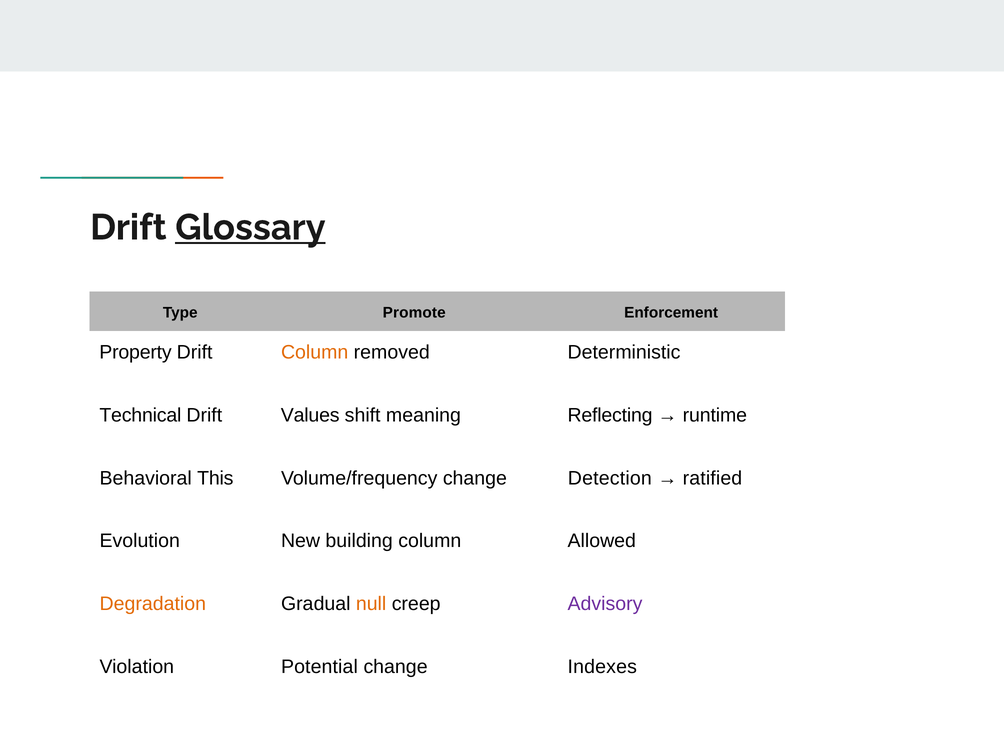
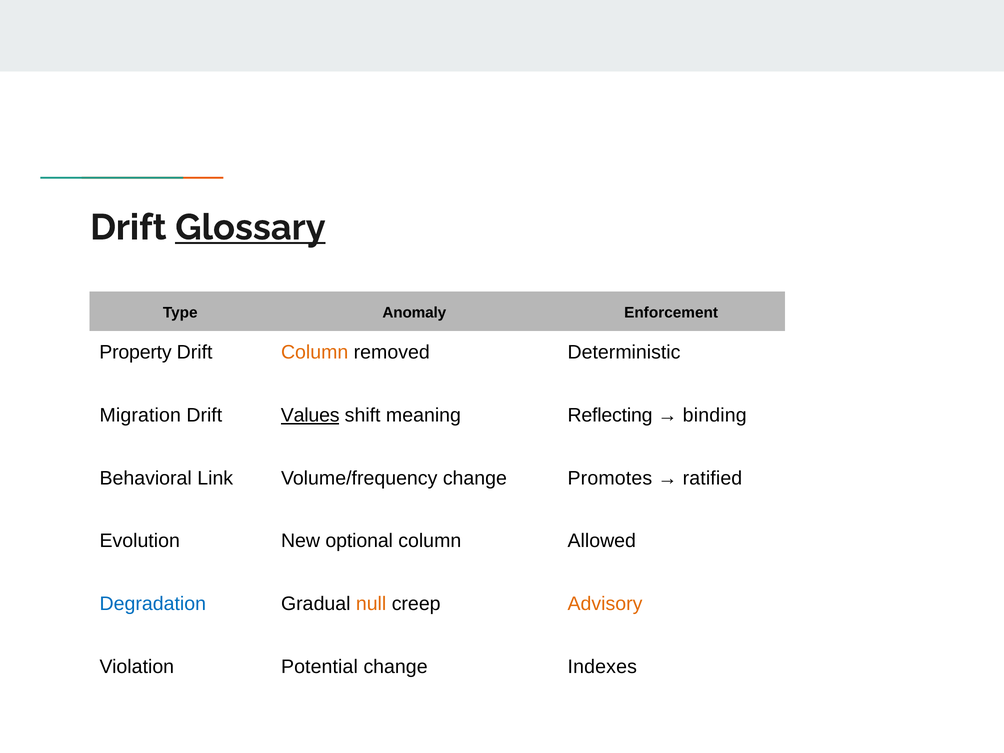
Promote: Promote -> Anomaly
Technical: Technical -> Migration
Values underline: none -> present
runtime: runtime -> binding
This: This -> Link
Detection: Detection -> Promotes
building: building -> optional
Degradation colour: orange -> blue
Advisory colour: purple -> orange
